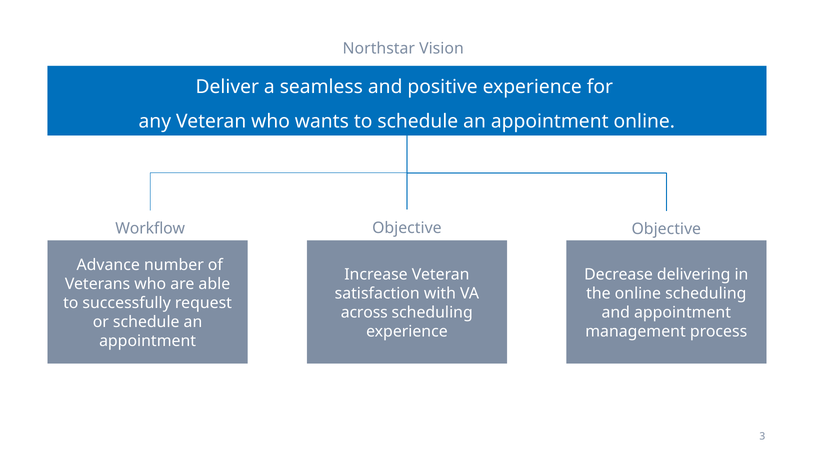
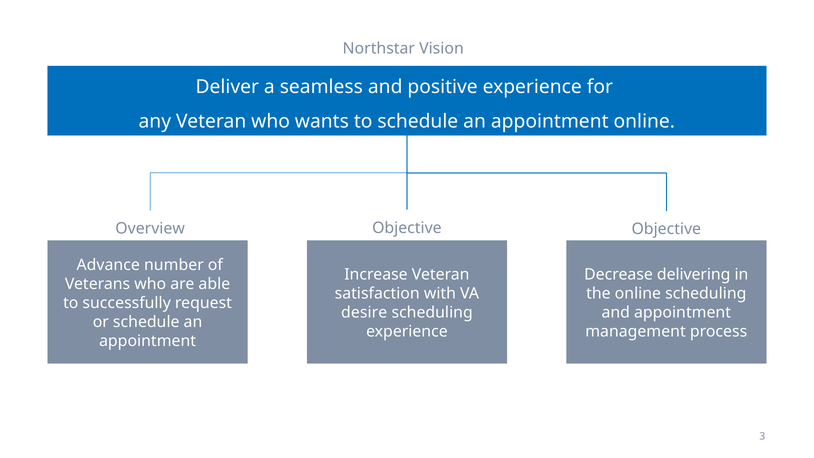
Workflow: Workflow -> Overview
across: across -> desire
